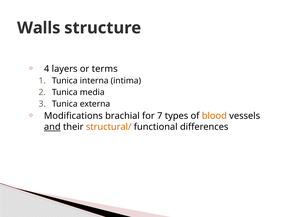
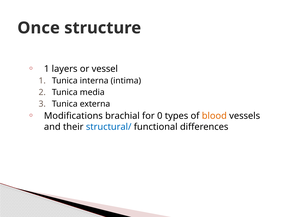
Walls: Walls -> Once
4 at (47, 69): 4 -> 1
terms: terms -> vessel
7: 7 -> 0
and underline: present -> none
structural/ colour: orange -> blue
